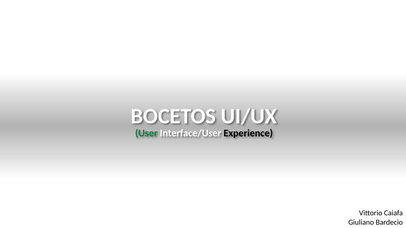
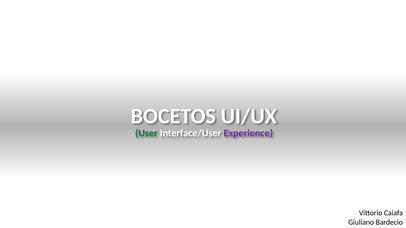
Experience colour: black -> purple
